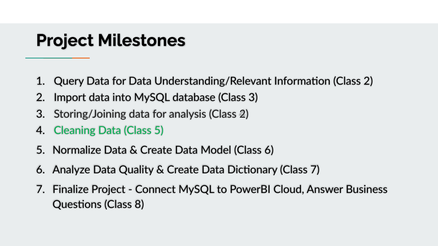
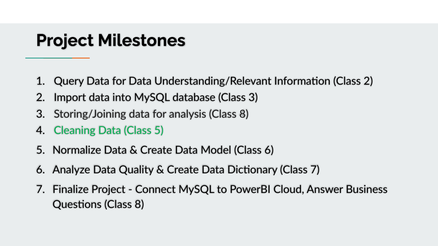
analysis Class 2: 2 -> 8
